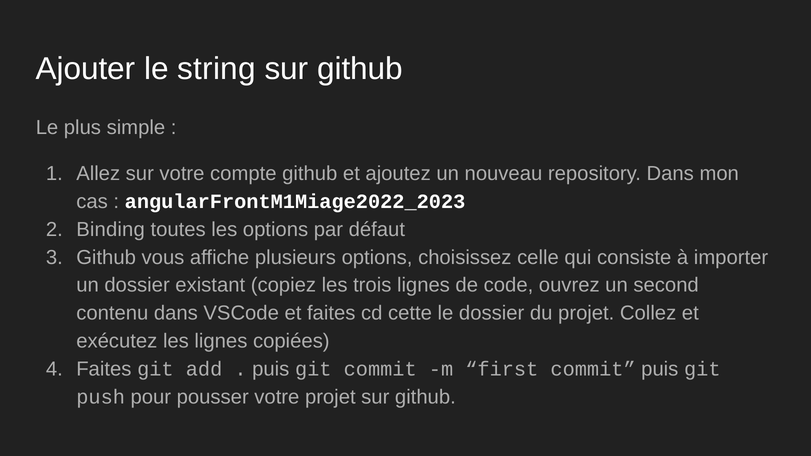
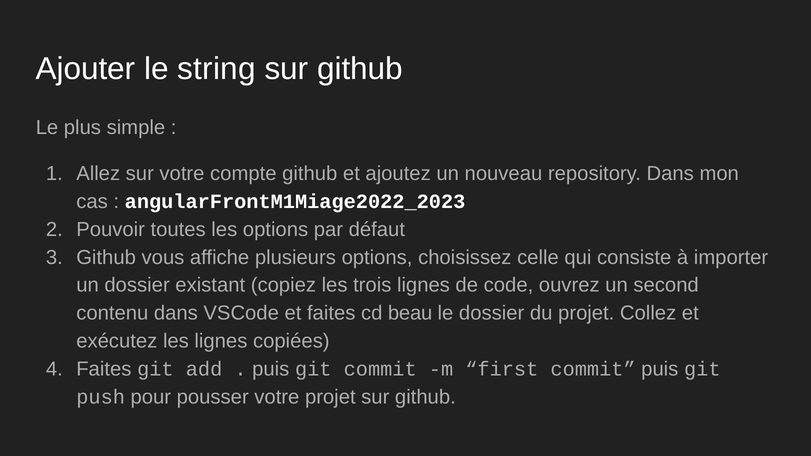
Binding: Binding -> Pouvoir
cette: cette -> beau
